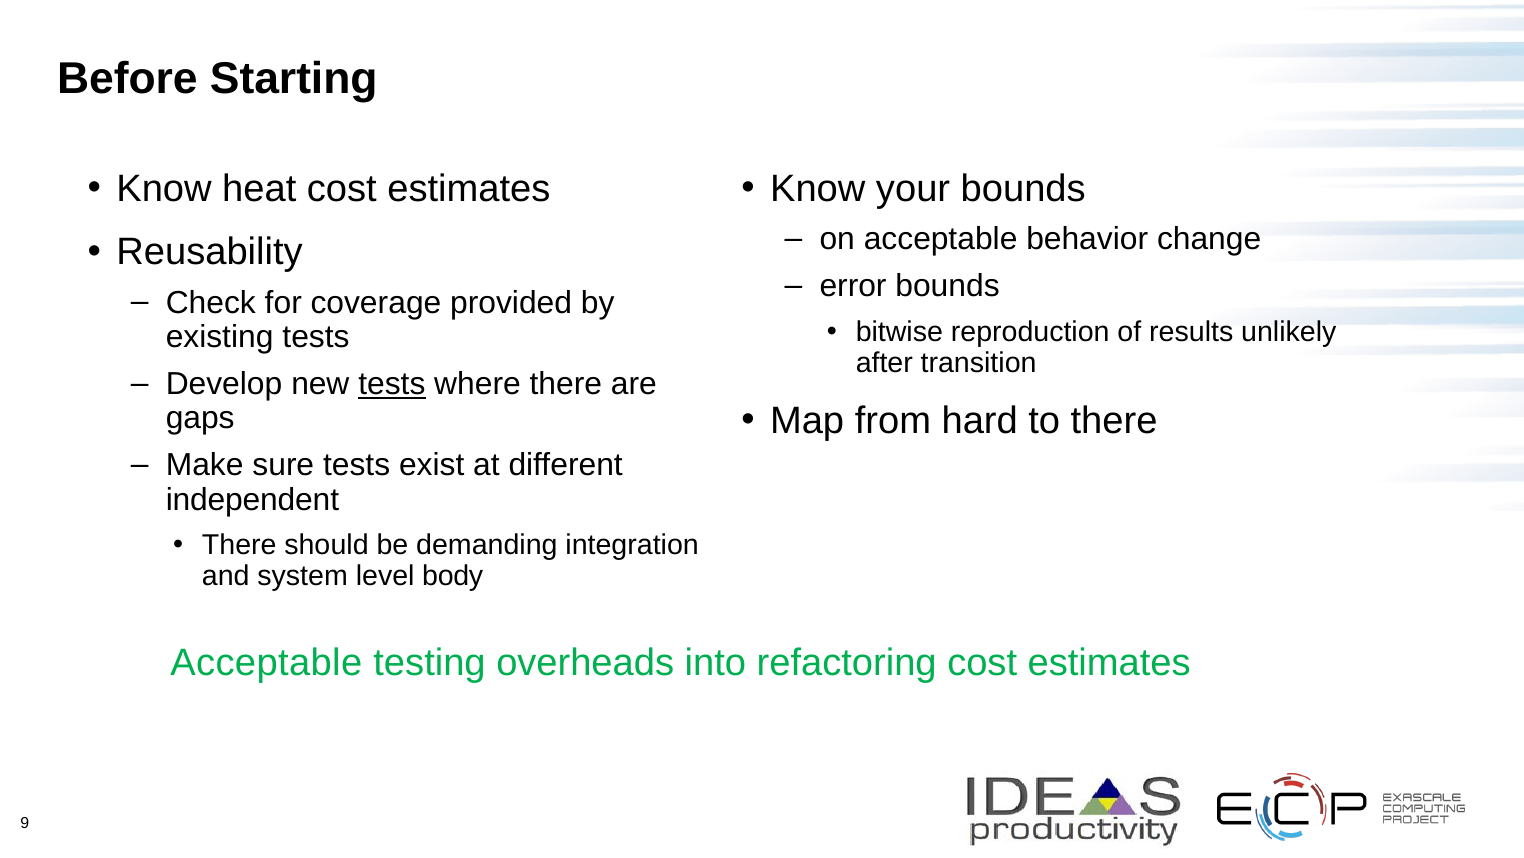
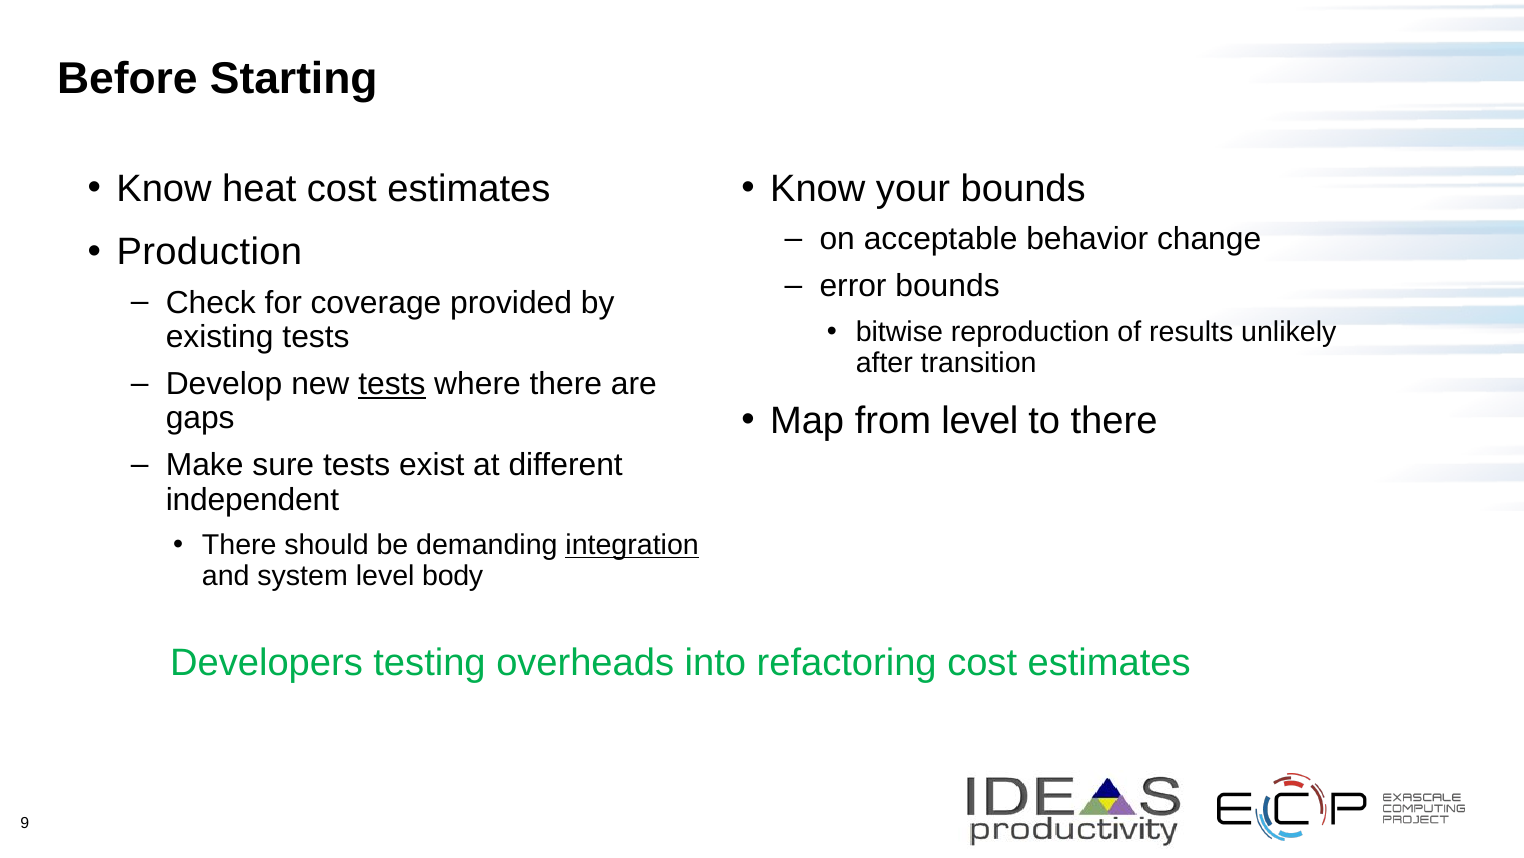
Reusability: Reusability -> Production
from hard: hard -> level
integration underline: none -> present
Acceptable at (266, 663): Acceptable -> Developers
